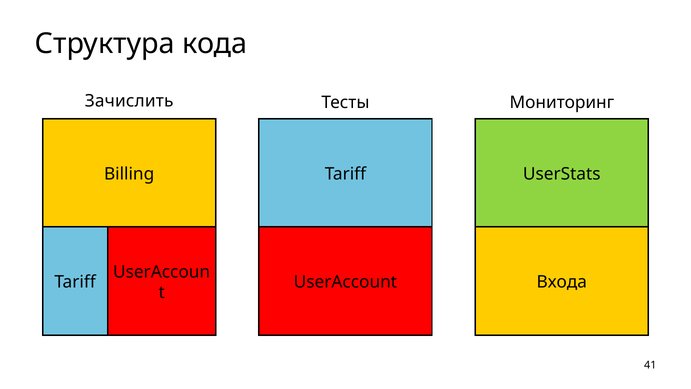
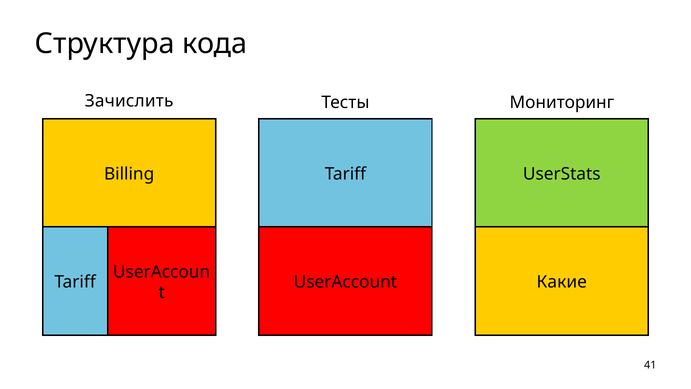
Входа: Входа -> Какие
